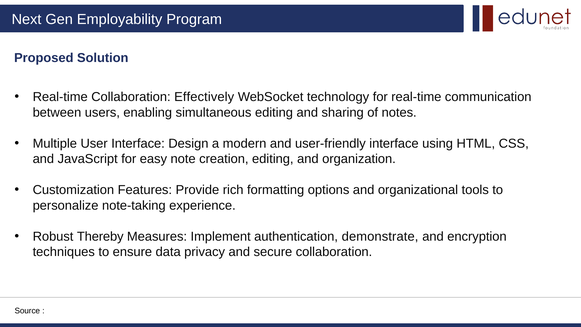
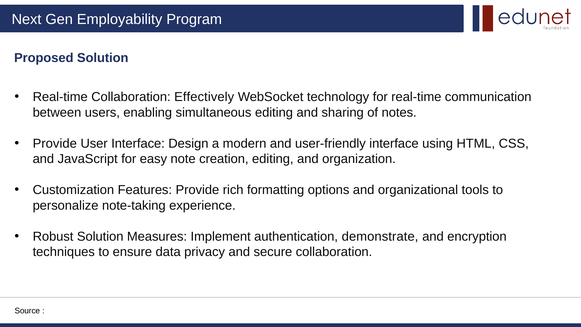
Multiple at (55, 143): Multiple -> Provide
Robust Thereby: Thereby -> Solution
